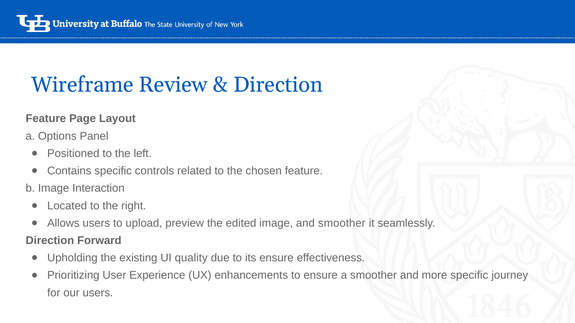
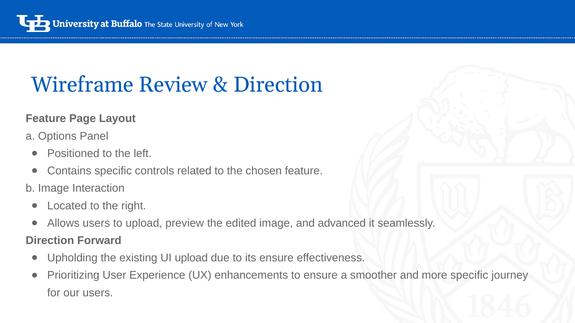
and smoother: smoother -> advanced
UI quality: quality -> upload
